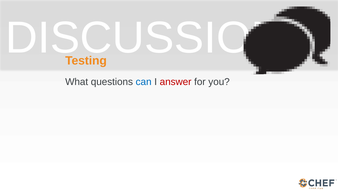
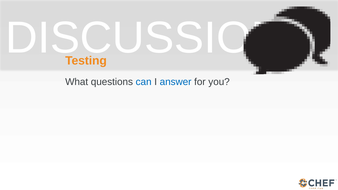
answer colour: red -> blue
